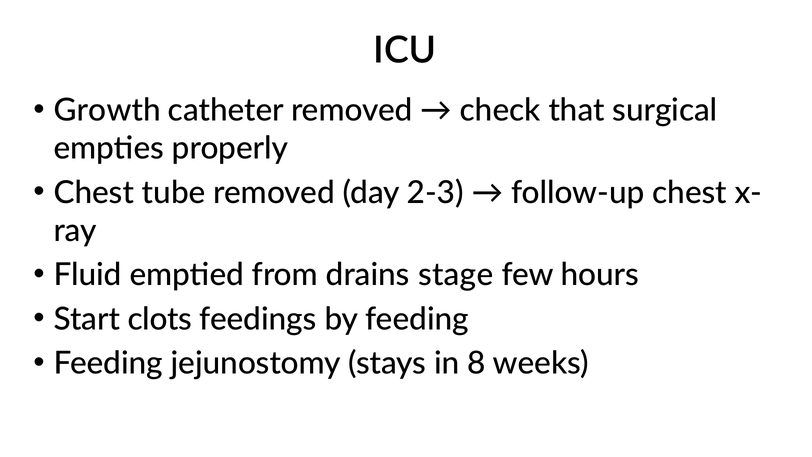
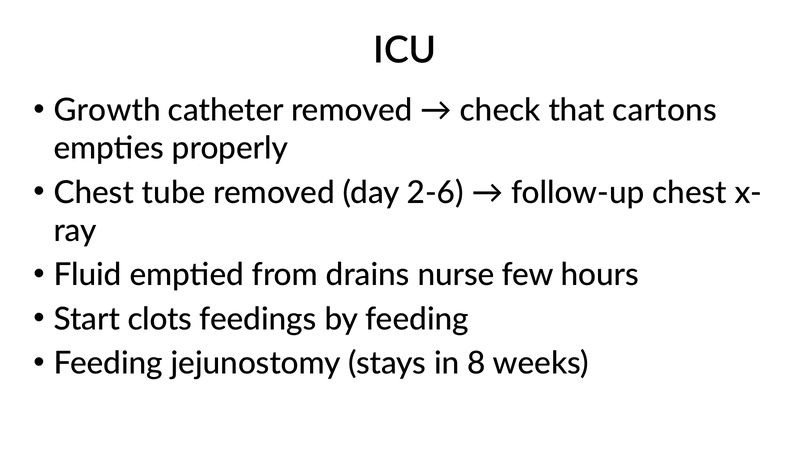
surgical: surgical -> cartons
2-3: 2-3 -> 2-6
stage: stage -> nurse
